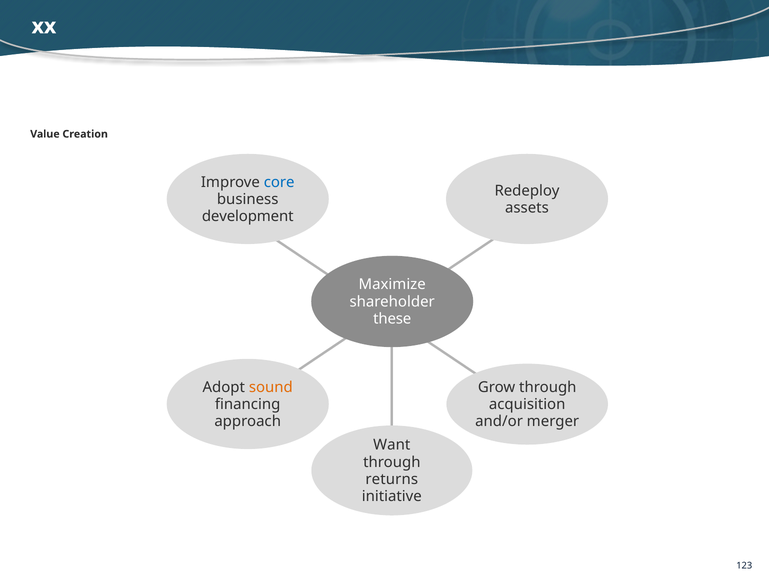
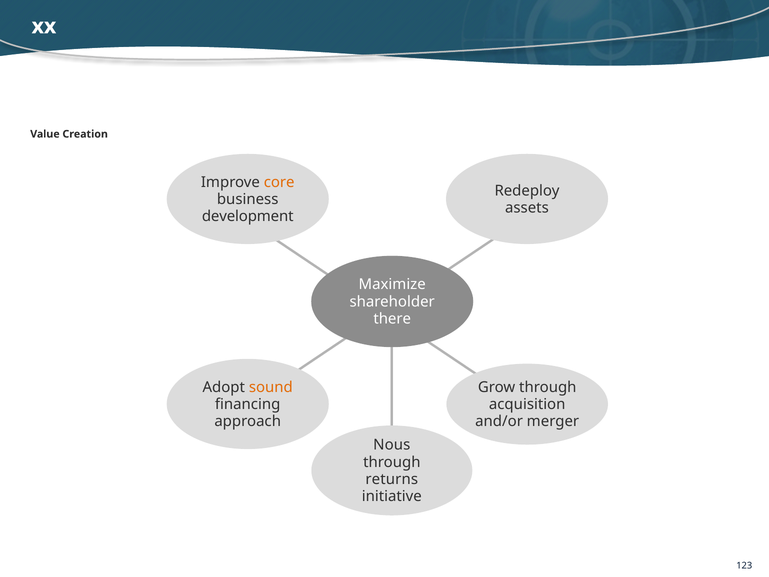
core colour: blue -> orange
these: these -> there
Want: Want -> Nous
